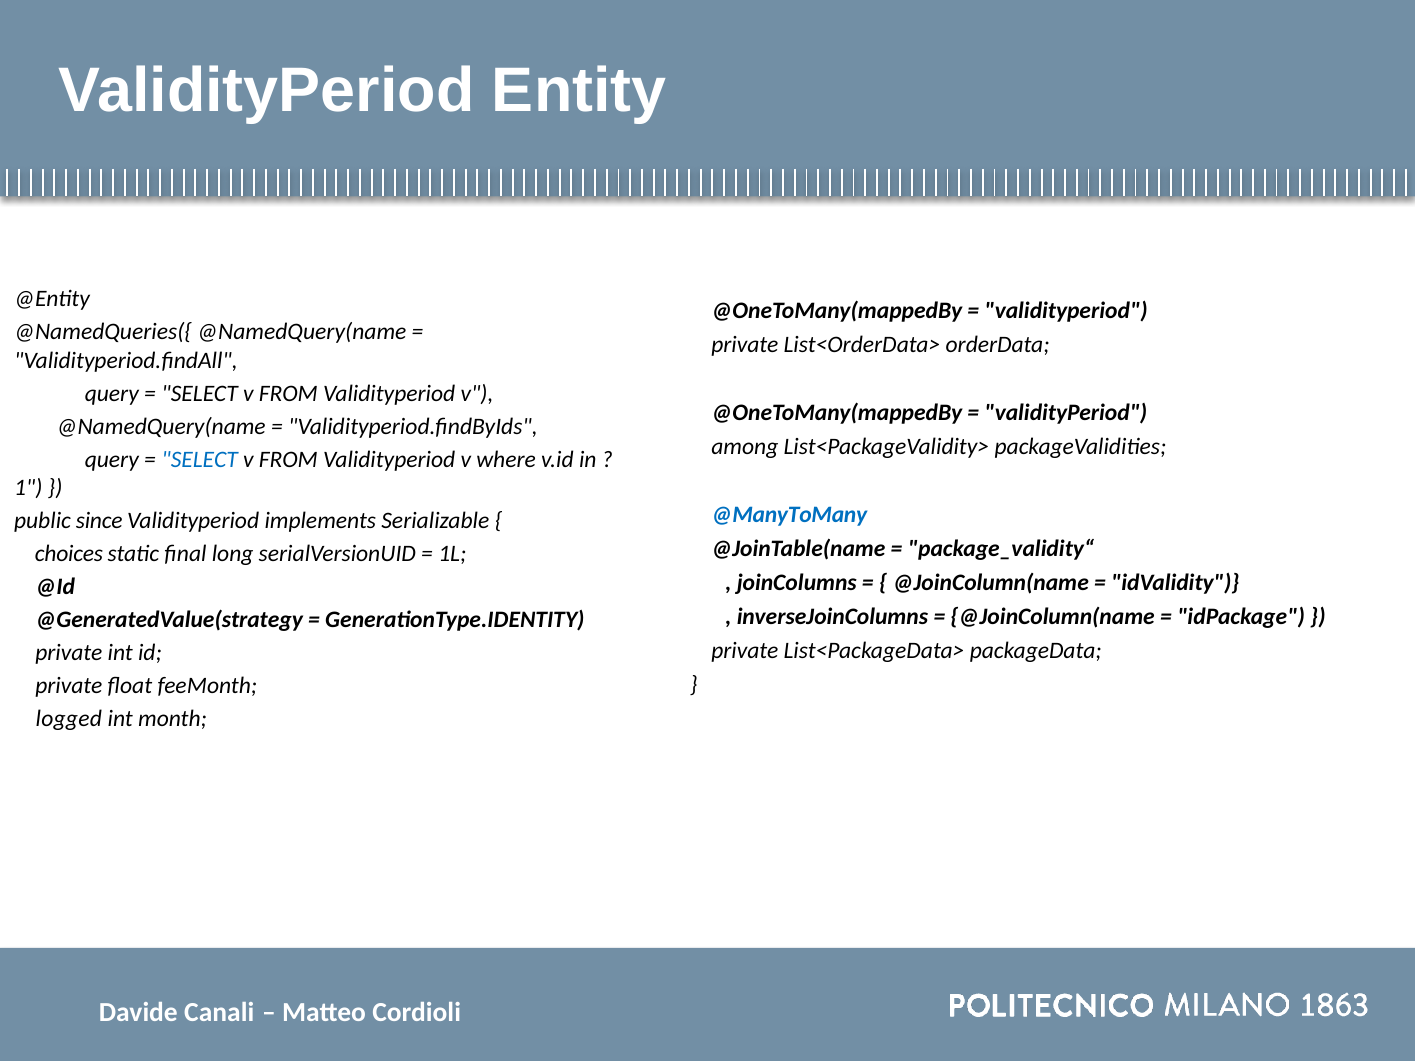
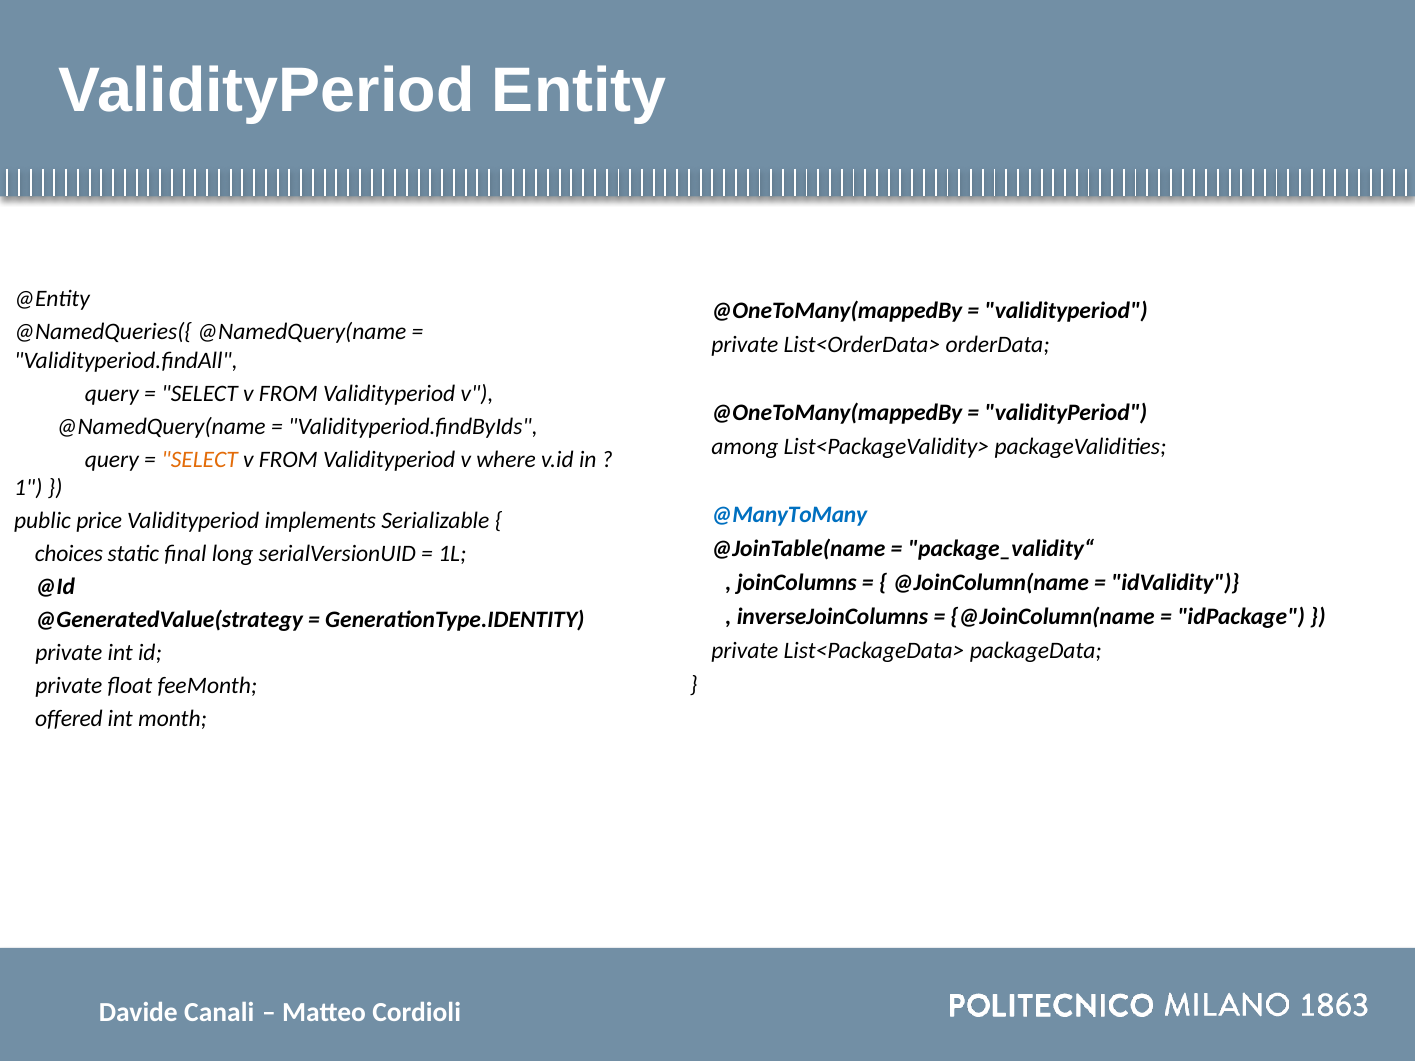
SELECT at (200, 460) colour: blue -> orange
since: since -> price
logged: logged -> offered
